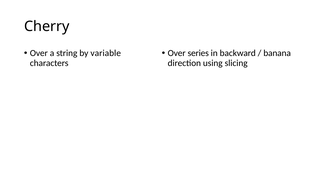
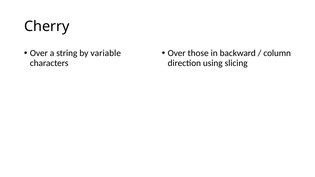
series: series -> those
banana: banana -> column
